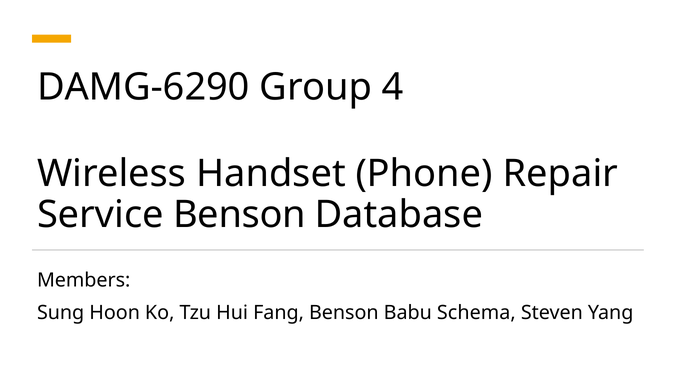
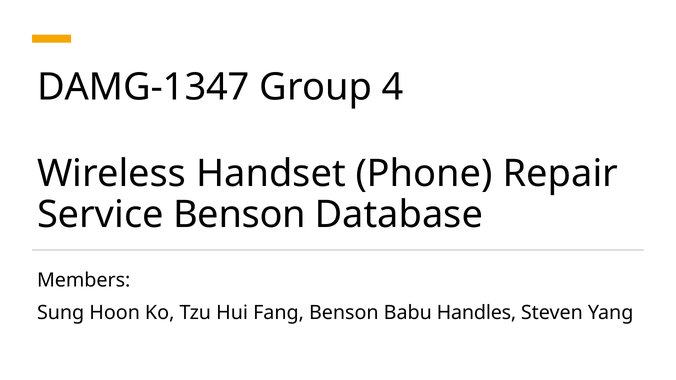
DAMG-6290: DAMG-6290 -> DAMG-1347
Schema: Schema -> Handles
